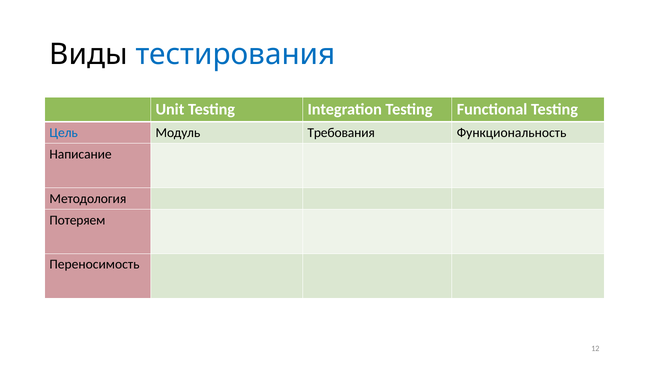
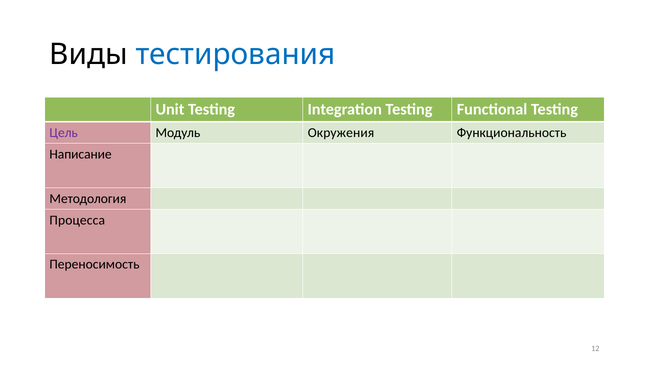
Цель colour: blue -> purple
Требования: Требования -> Окружения
Потеряем: Потеряем -> Процесса
